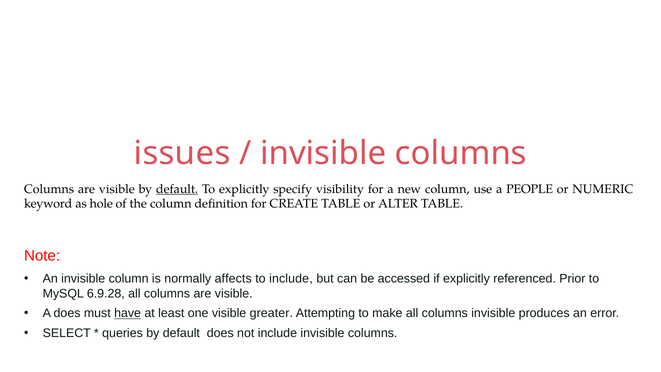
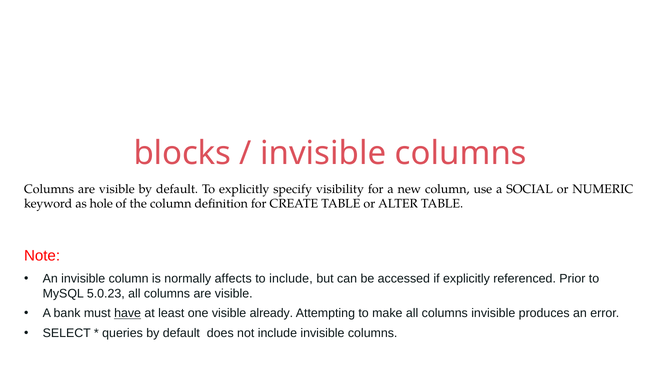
issues: issues -> blocks
default at (177, 189) underline: present -> none
PEOPLE: PEOPLE -> SOCIAL
6.9.28: 6.9.28 -> 5.0.23
A does: does -> bank
greater: greater -> already
